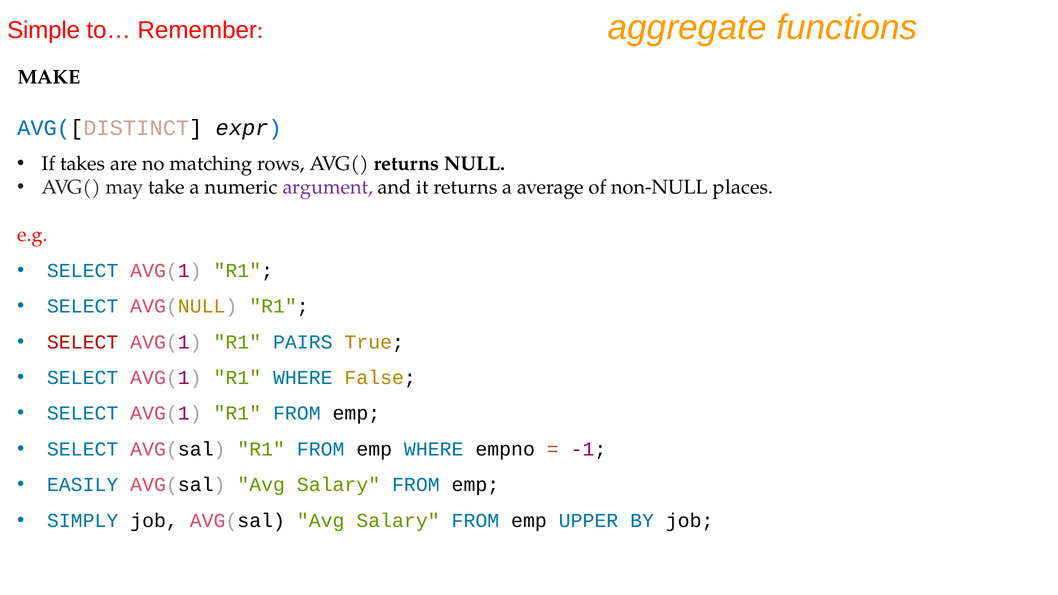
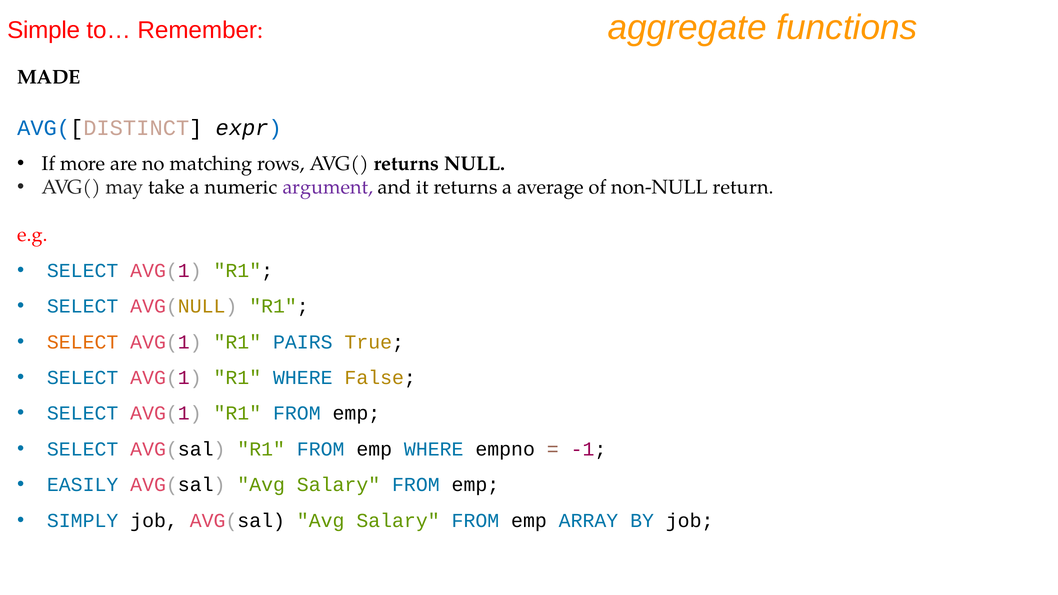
MAKE: MAKE -> MADE
takes: takes -> more
places: places -> return
SELECT at (83, 342) colour: red -> orange
UPPER: UPPER -> ARRAY
